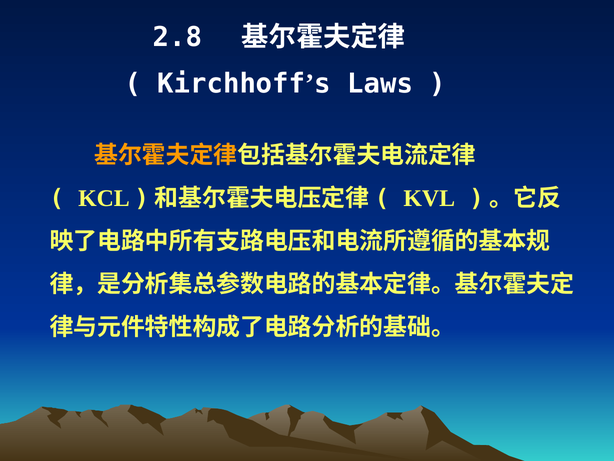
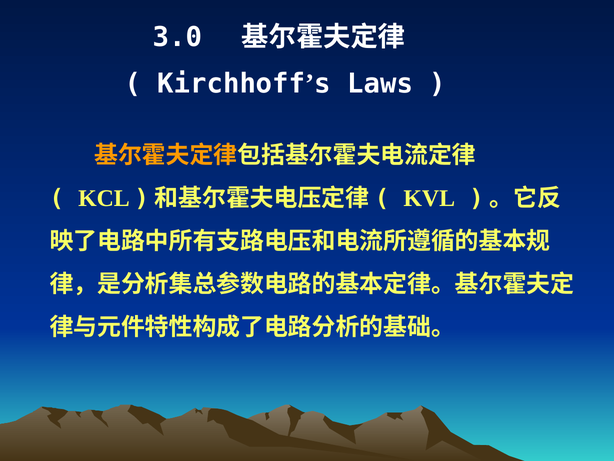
2.8: 2.8 -> 3.0
